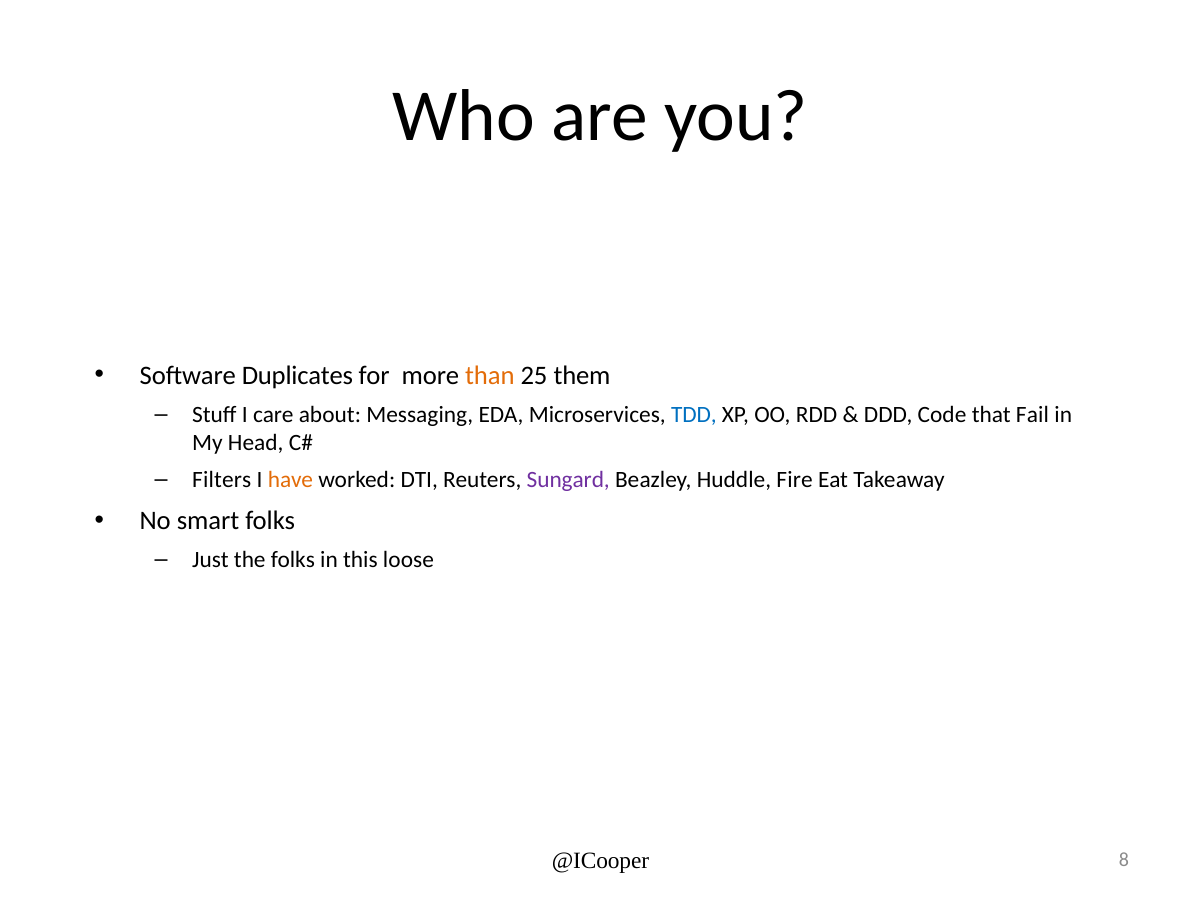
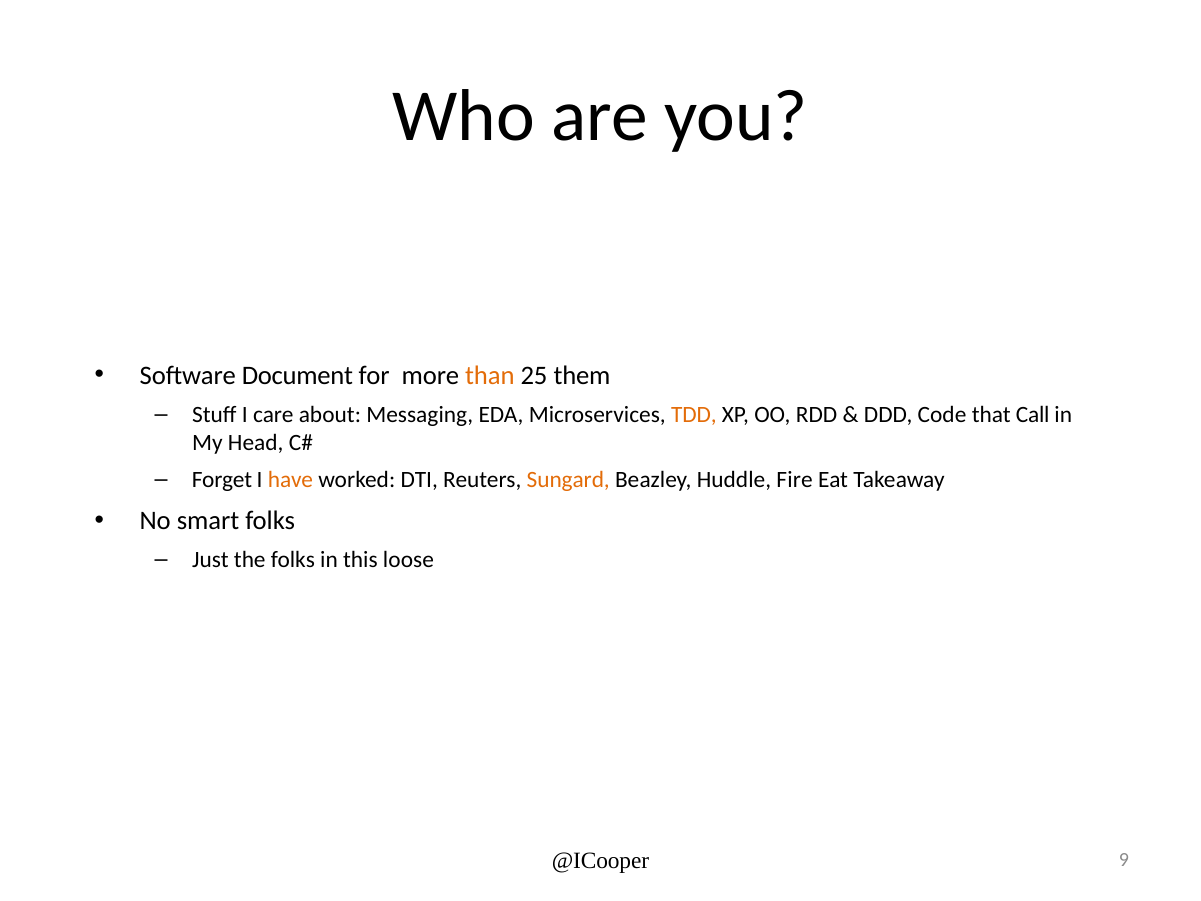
Duplicates: Duplicates -> Document
TDD colour: blue -> orange
Fail: Fail -> Call
Filters: Filters -> Forget
Sungard colour: purple -> orange
8: 8 -> 9
